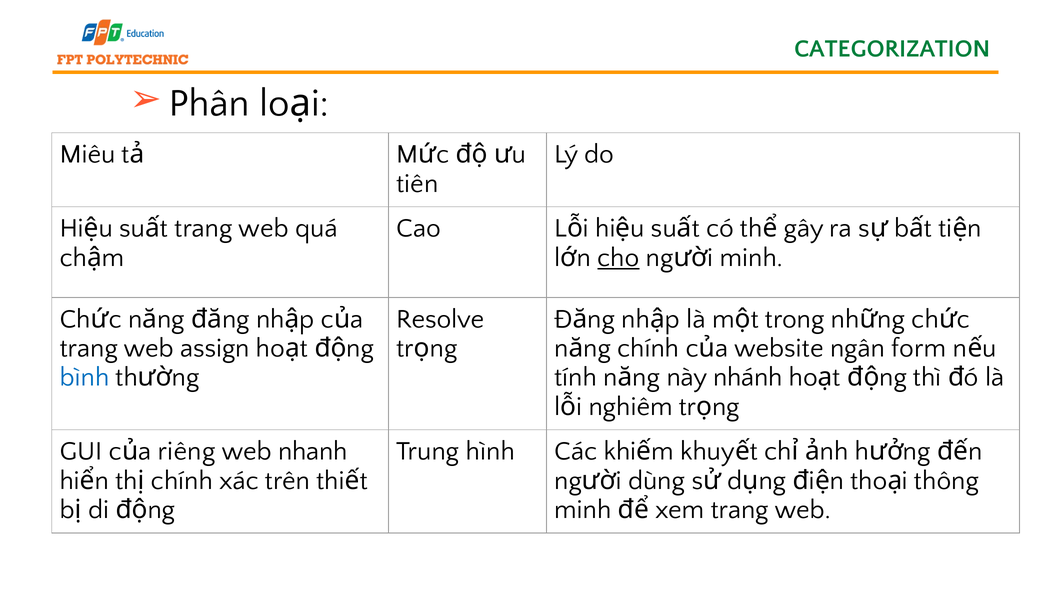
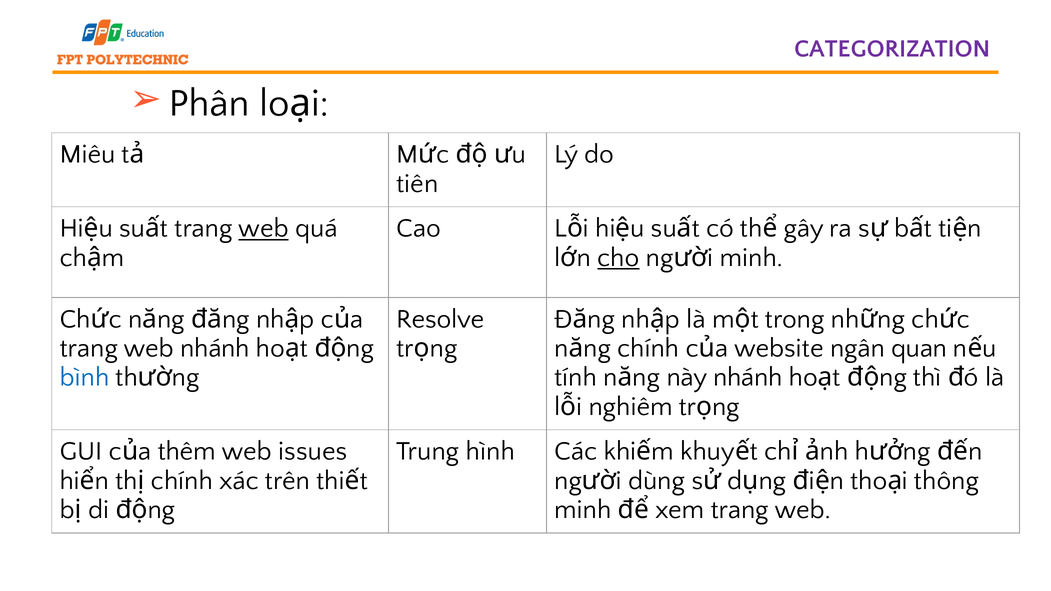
CATEGORIZATION colour: green -> purple
web at (264, 228) underline: none -> present
web assign: assign -> nhánh
form: form -> quan
riêng: riêng -> thêm
nhanh: nhanh -> issues
